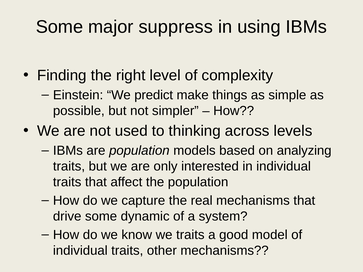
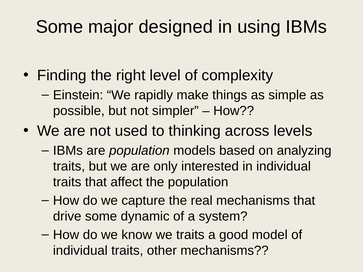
suppress: suppress -> designed
predict: predict -> rapidly
